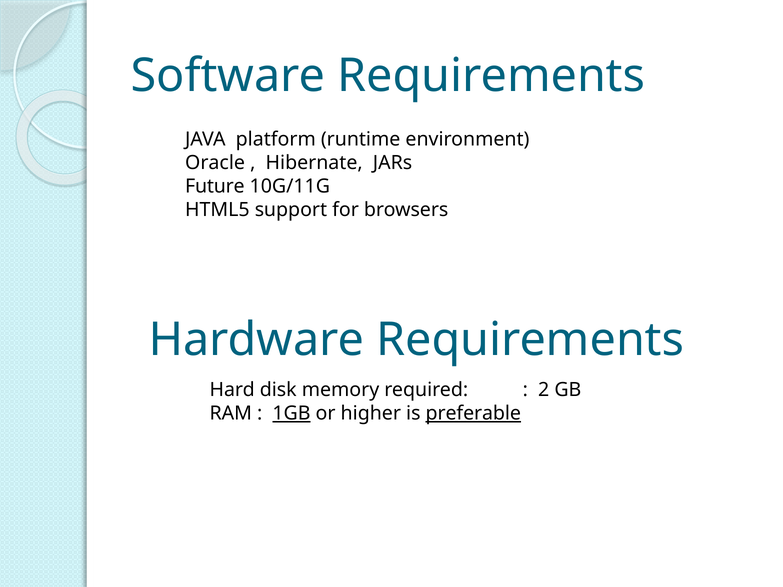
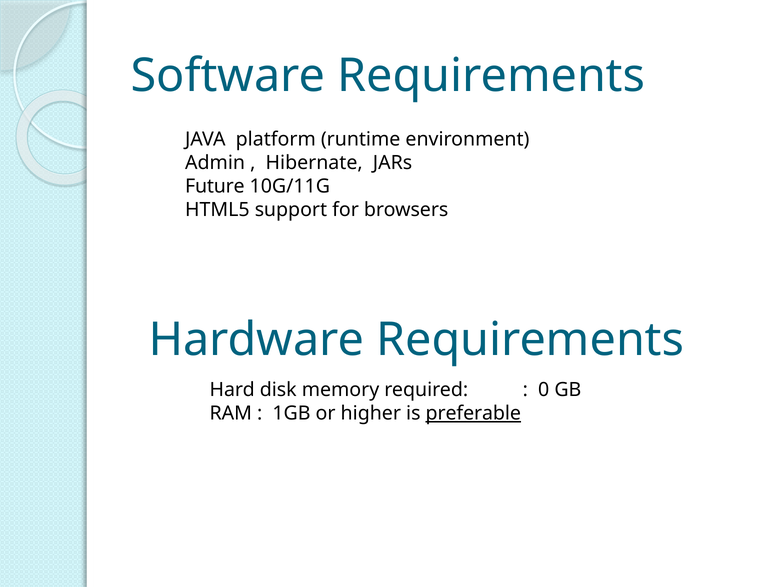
Oracle: Oracle -> Admin
2: 2 -> 0
1GB underline: present -> none
